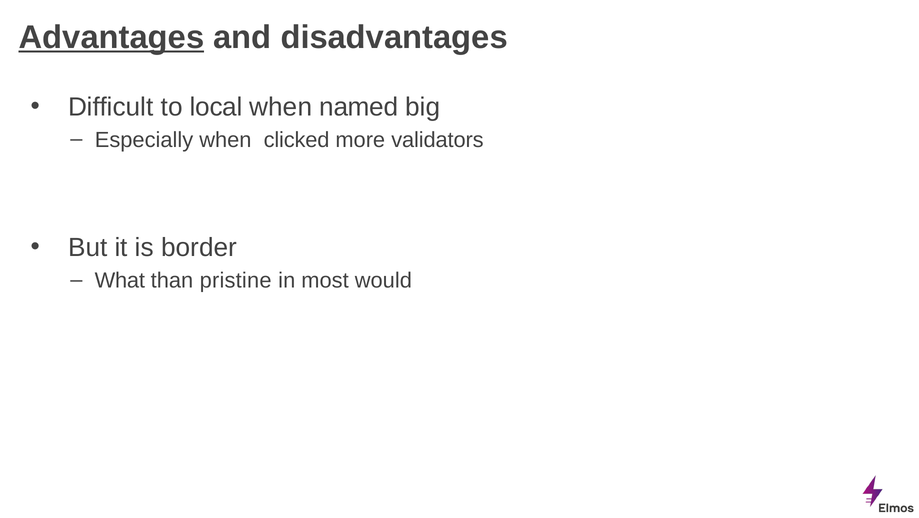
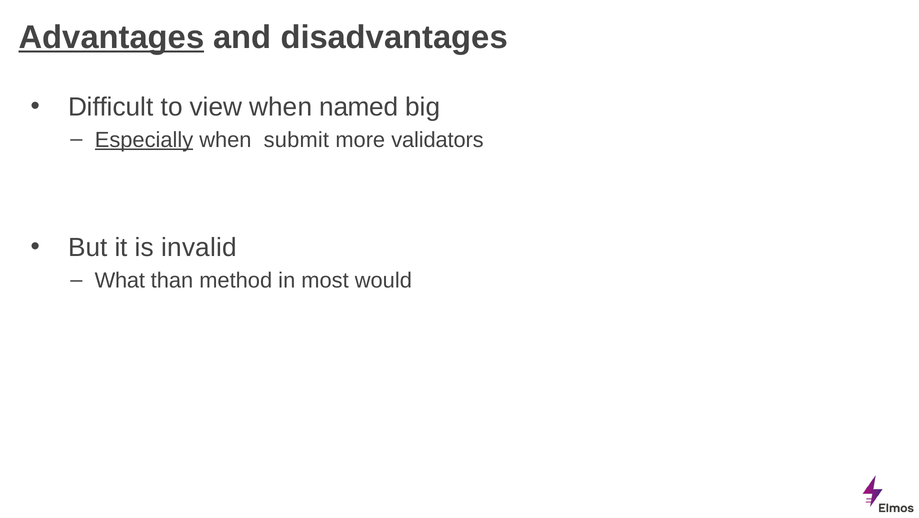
local: local -> view
Especially underline: none -> present
clicked: clicked -> submit
border: border -> invalid
pristine: pristine -> method
